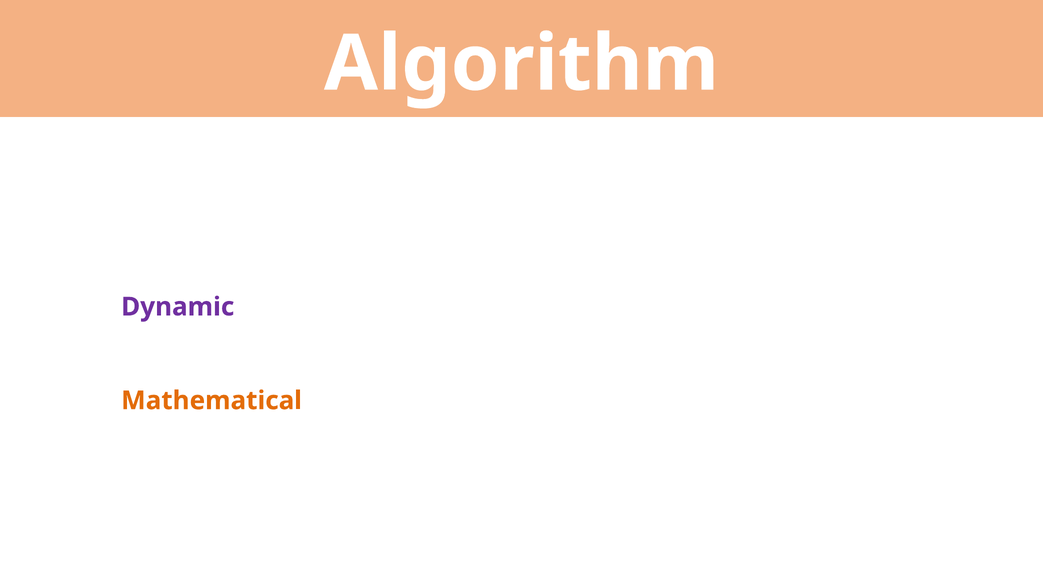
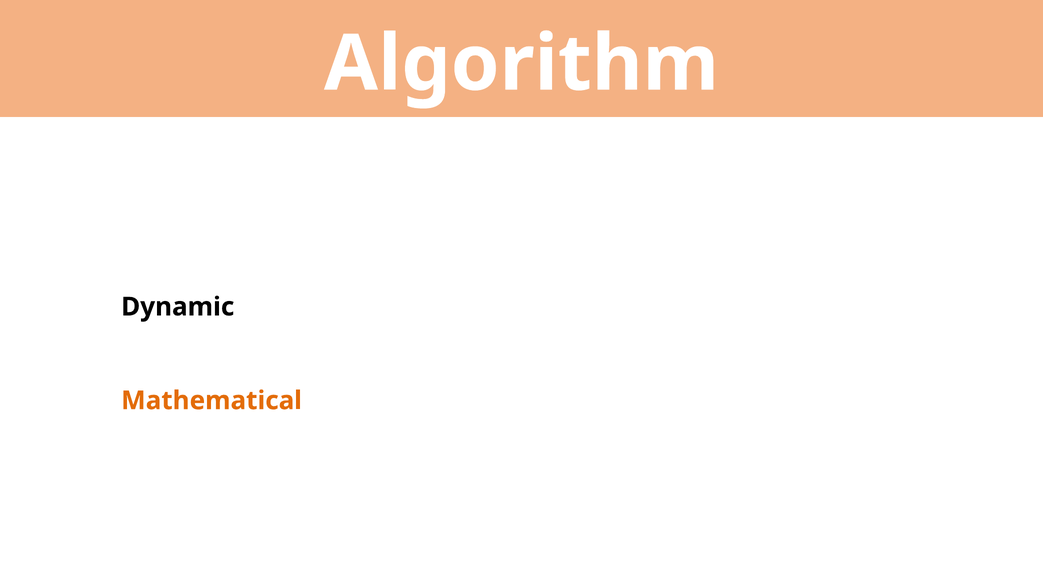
Dynamic colour: purple -> black
